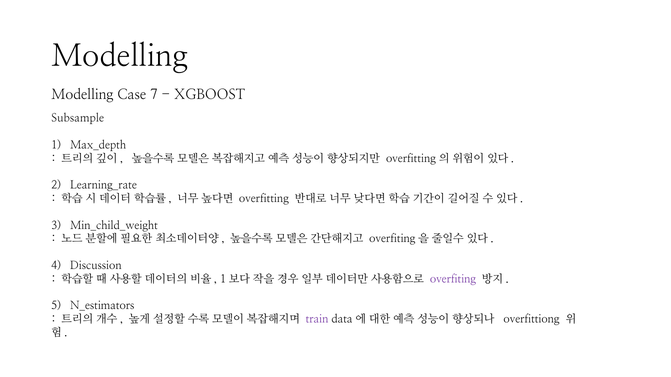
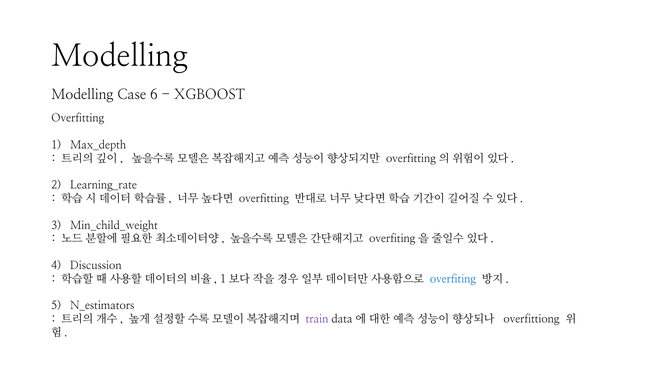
7: 7 -> 6
Subsample at (78, 118): Subsample -> Overfitting
overfiting colour: purple -> blue
